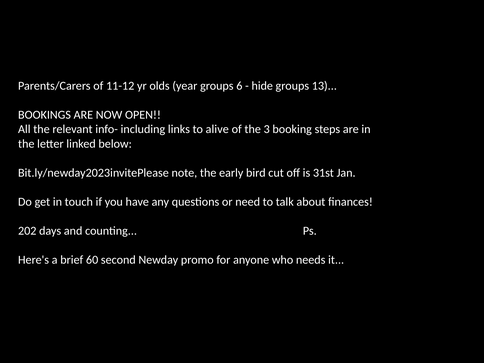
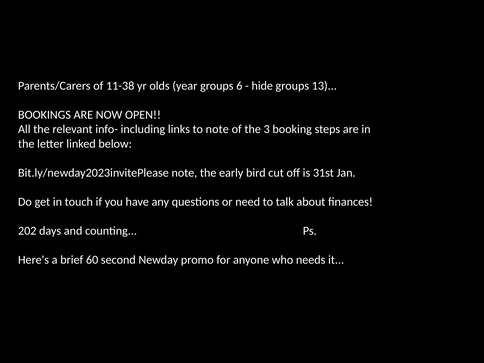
11-12: 11-12 -> 11-38
to alive: alive -> note
